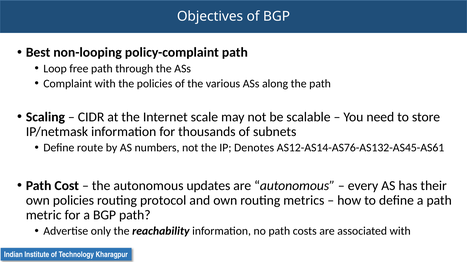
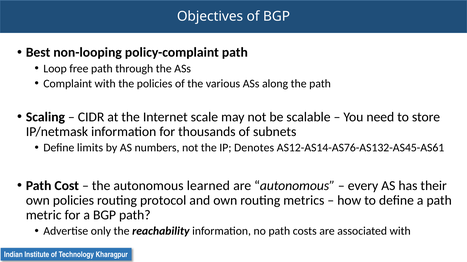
route: route -> limits
updates: updates -> learned
